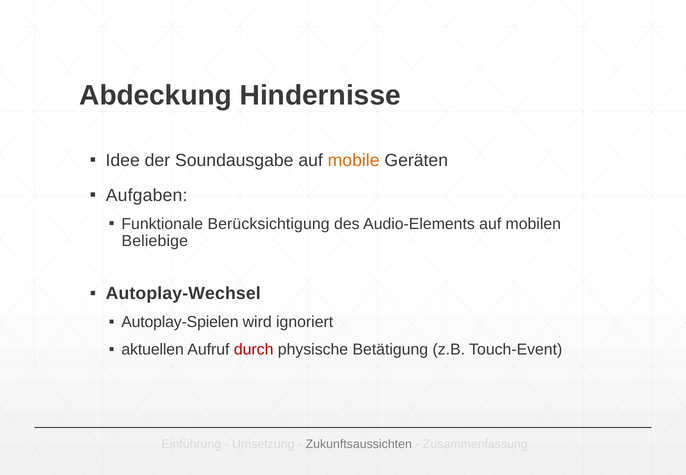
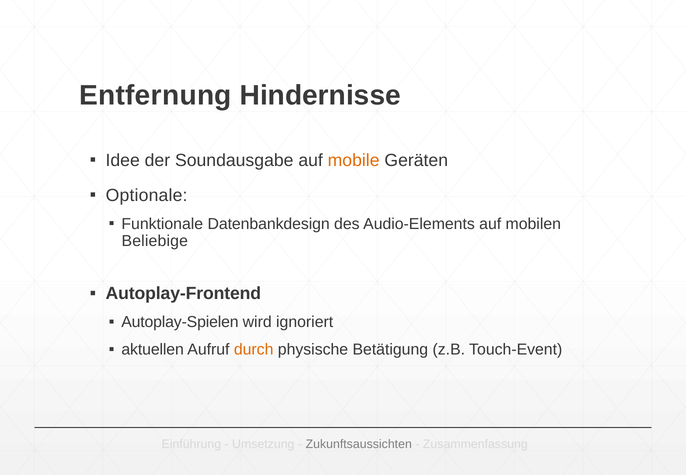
Abdeckung: Abdeckung -> Entfernung
Aufgaben: Aufgaben -> Optionale
Berücksichtigung: Berücksichtigung -> Datenbankdesign
Autoplay-Wechsel: Autoplay-Wechsel -> Autoplay-Frontend
durch colour: red -> orange
